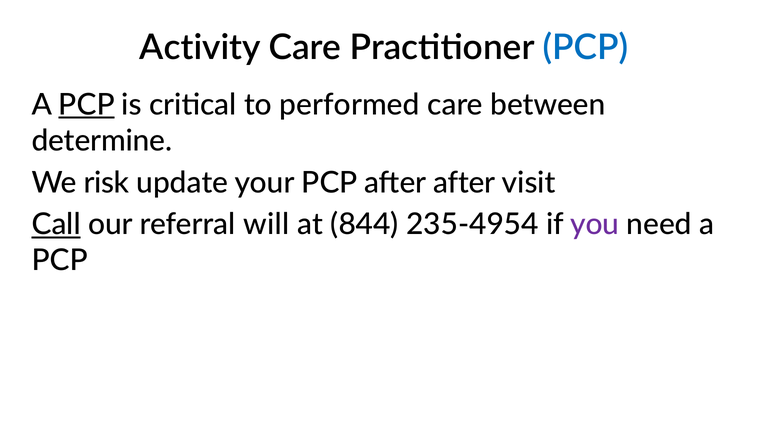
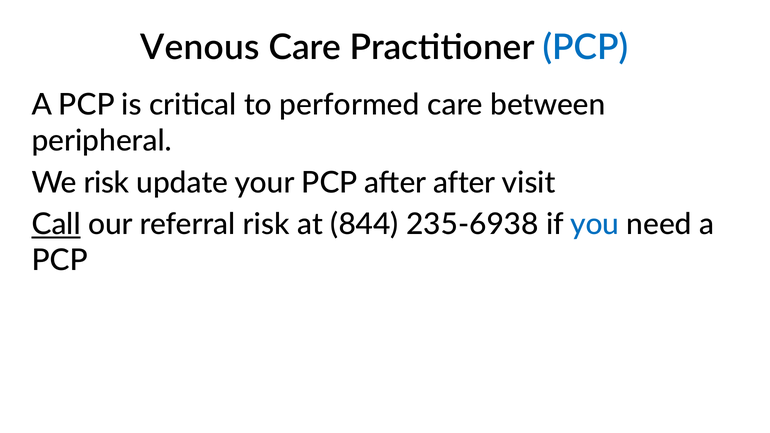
Activity: Activity -> Venous
PCP at (87, 105) underline: present -> none
determine: determine -> peripheral
referral will: will -> risk
235-4954: 235-4954 -> 235-6938
you colour: purple -> blue
